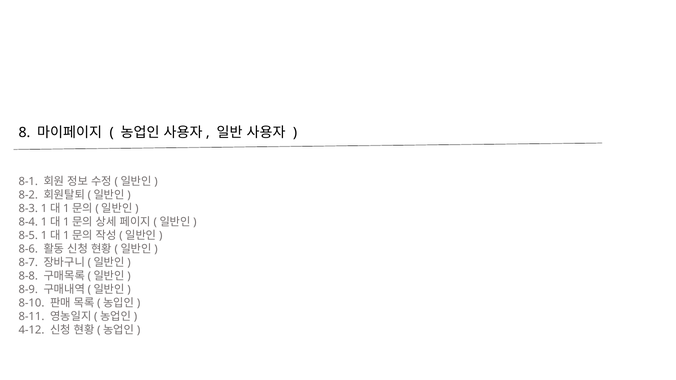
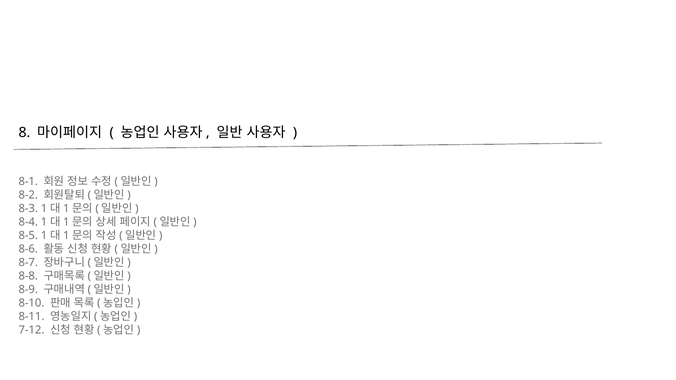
4-12: 4-12 -> 7-12
